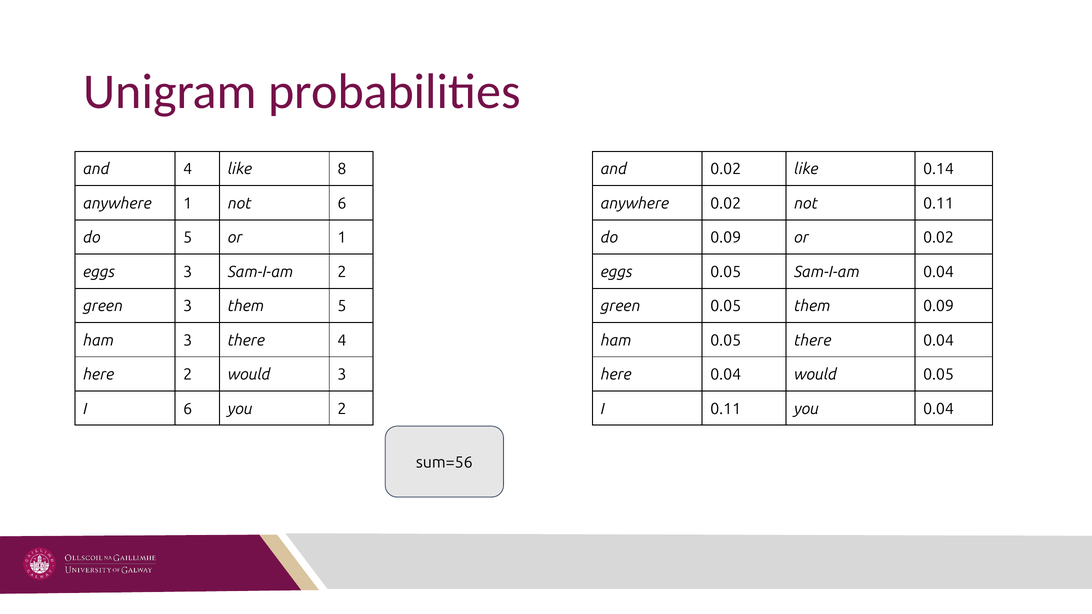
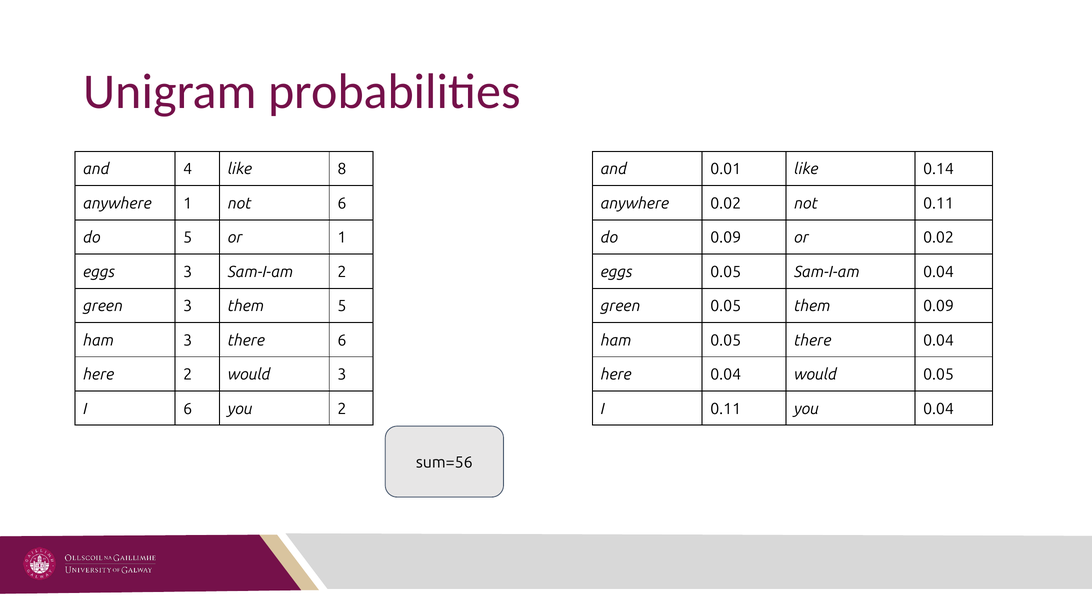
and 0.02: 0.02 -> 0.01
there 4: 4 -> 6
